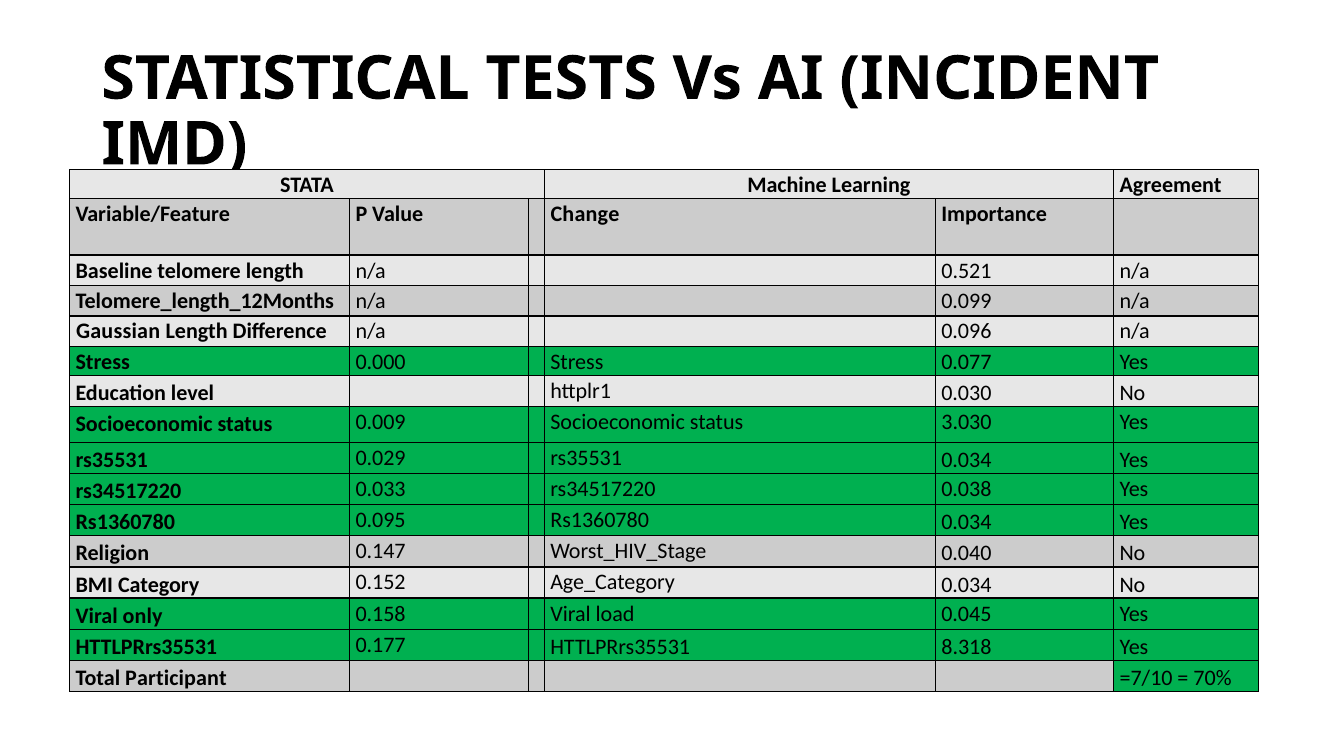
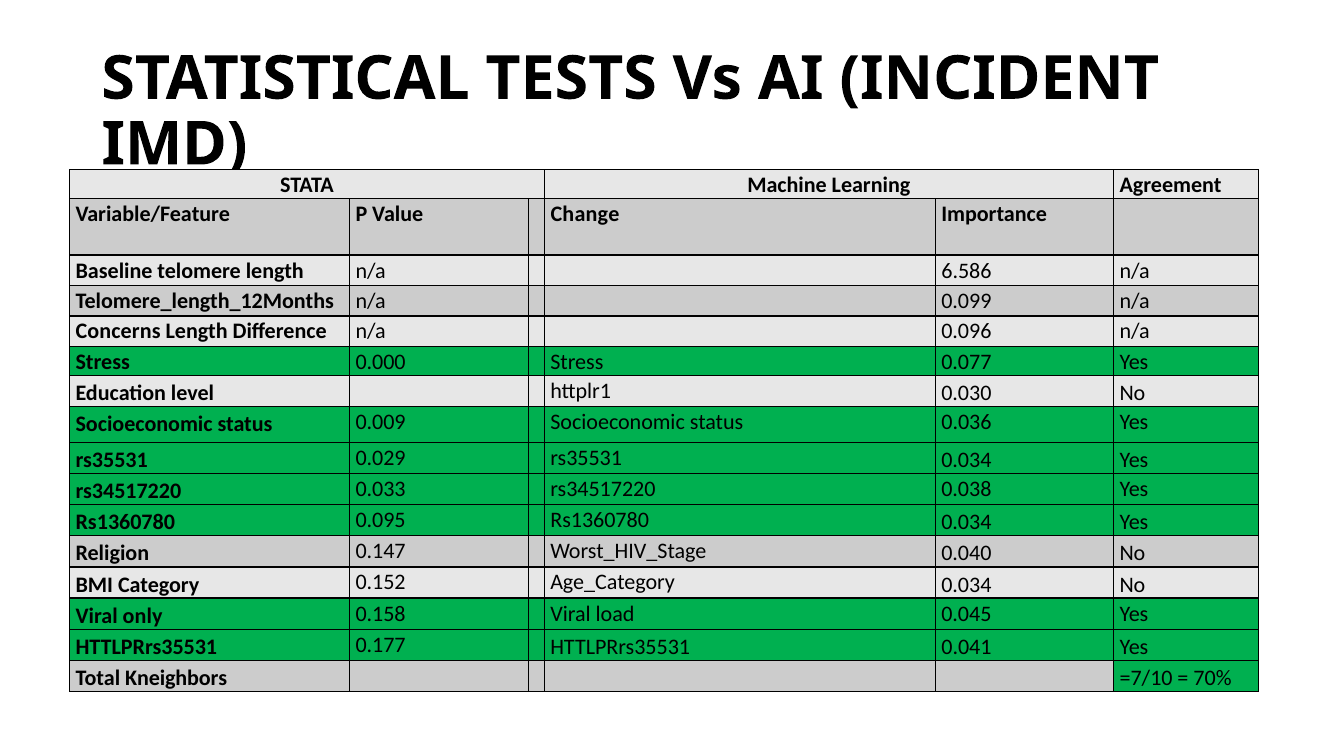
0.521: 0.521 -> 6.586
Gaussian: Gaussian -> Concerns
3.030: 3.030 -> 0.036
8.318: 8.318 -> 0.041
Participant: Participant -> Kneighbors
